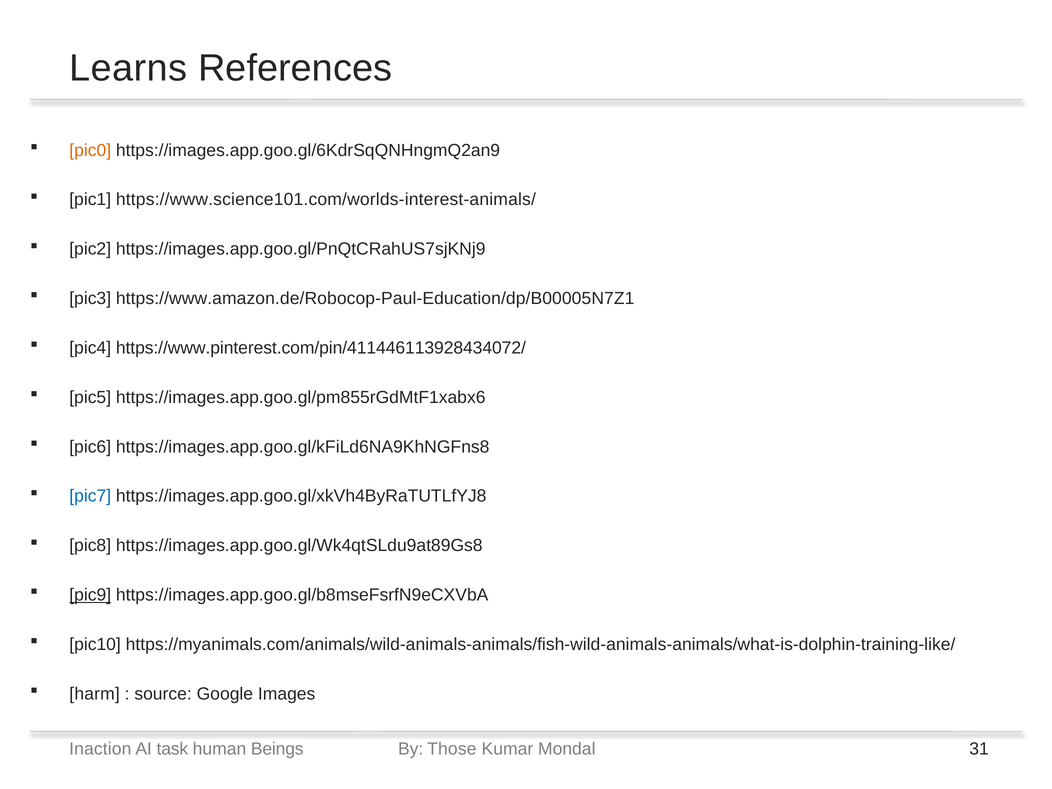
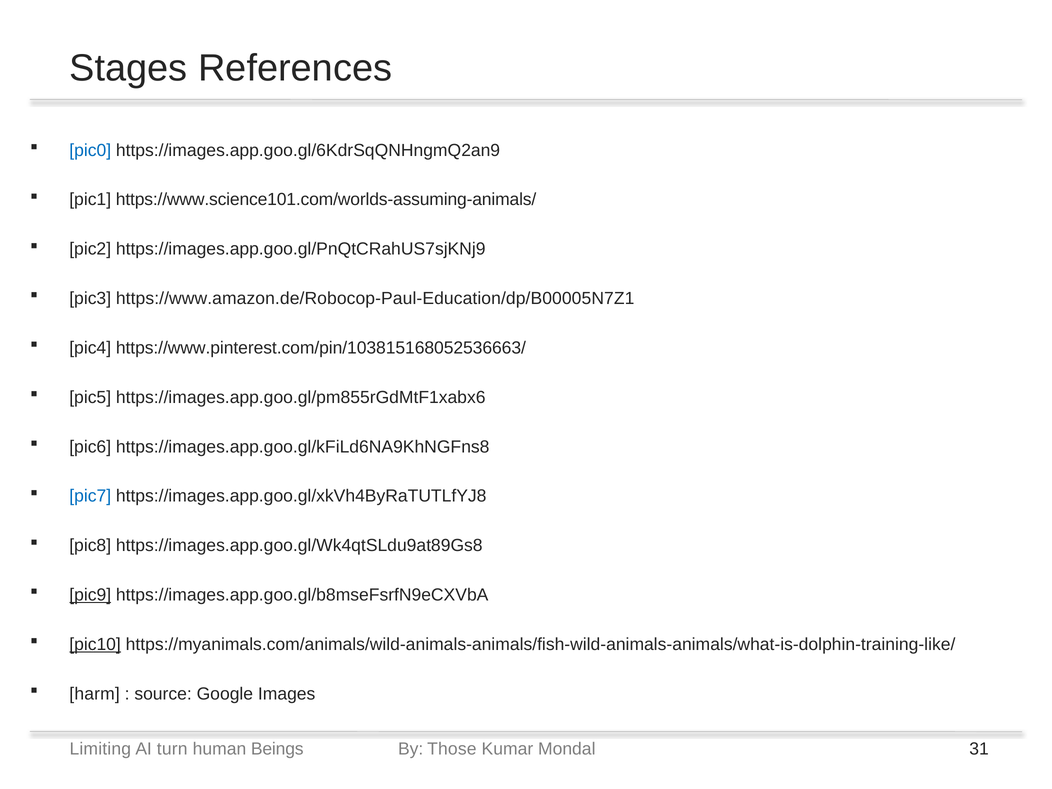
Learns: Learns -> Stages
pic0 colour: orange -> blue
https://www.science101.com/worlds-interest-animals/: https://www.science101.com/worlds-interest-animals/ -> https://www.science101.com/worlds-assuming-animals/
https://www.pinterest.com/pin/411446113928434072/: https://www.pinterest.com/pin/411446113928434072/ -> https://www.pinterest.com/pin/103815168052536663/
pic10 underline: none -> present
Inaction: Inaction -> Limiting
task: task -> turn
